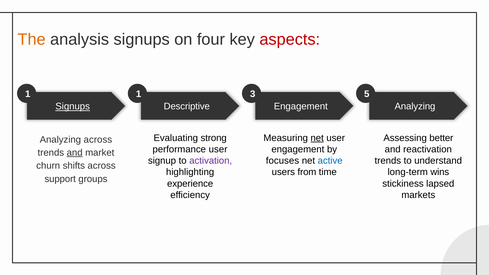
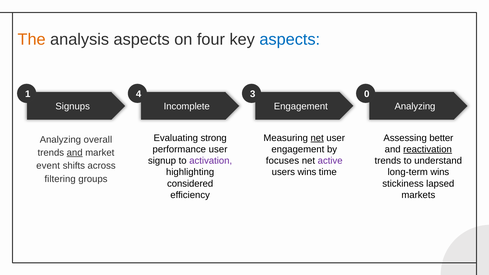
analysis signups: signups -> aspects
aspects at (290, 40) colour: red -> blue
1 1: 1 -> 4
5: 5 -> 0
Signups at (73, 107) underline: present -> none
Descriptive: Descriptive -> Incomplete
Analyzing across: across -> overall
reactivation underline: none -> present
active colour: blue -> purple
churn: churn -> event
users from: from -> wins
support: support -> filtering
experience: experience -> considered
